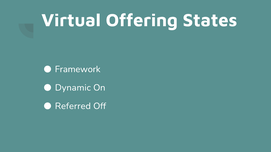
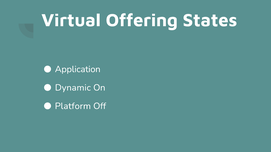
Framework: Framework -> Application
Referred: Referred -> Platform
